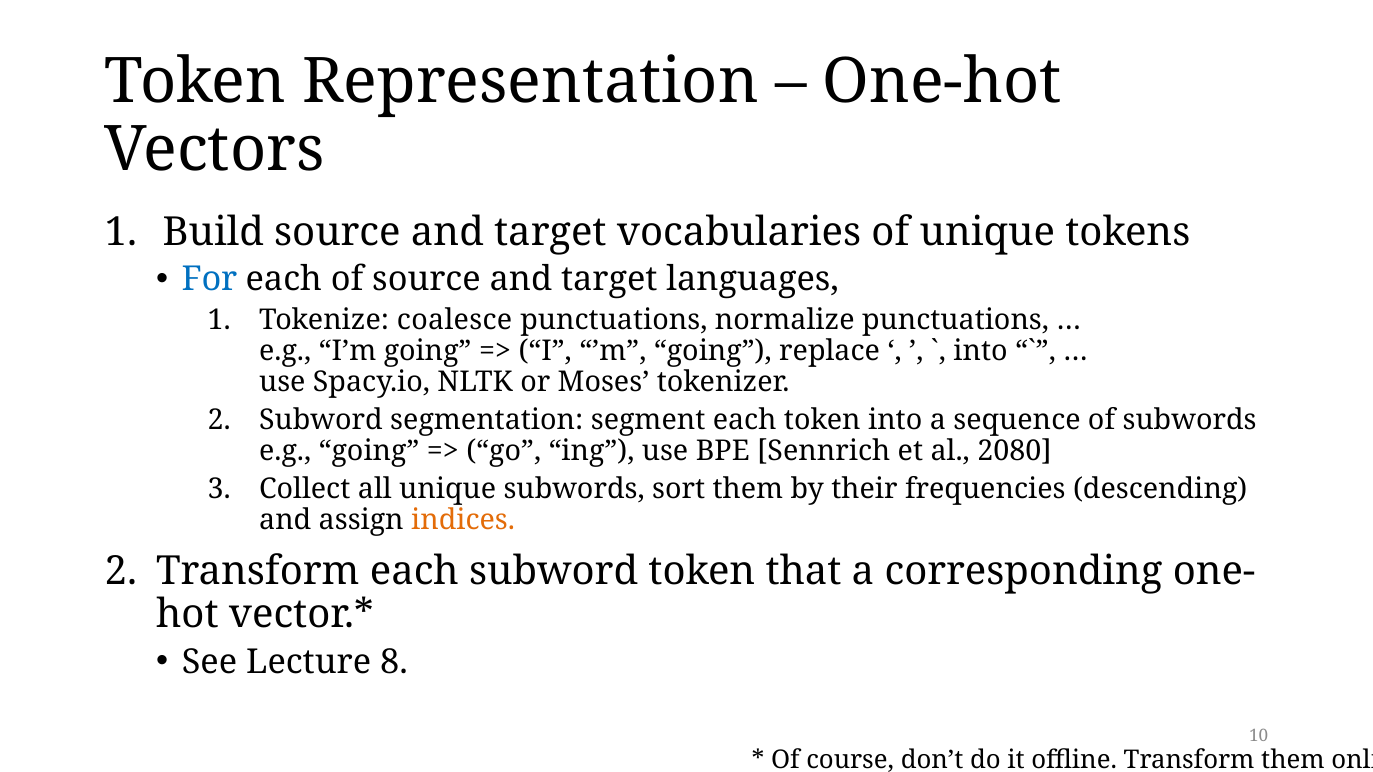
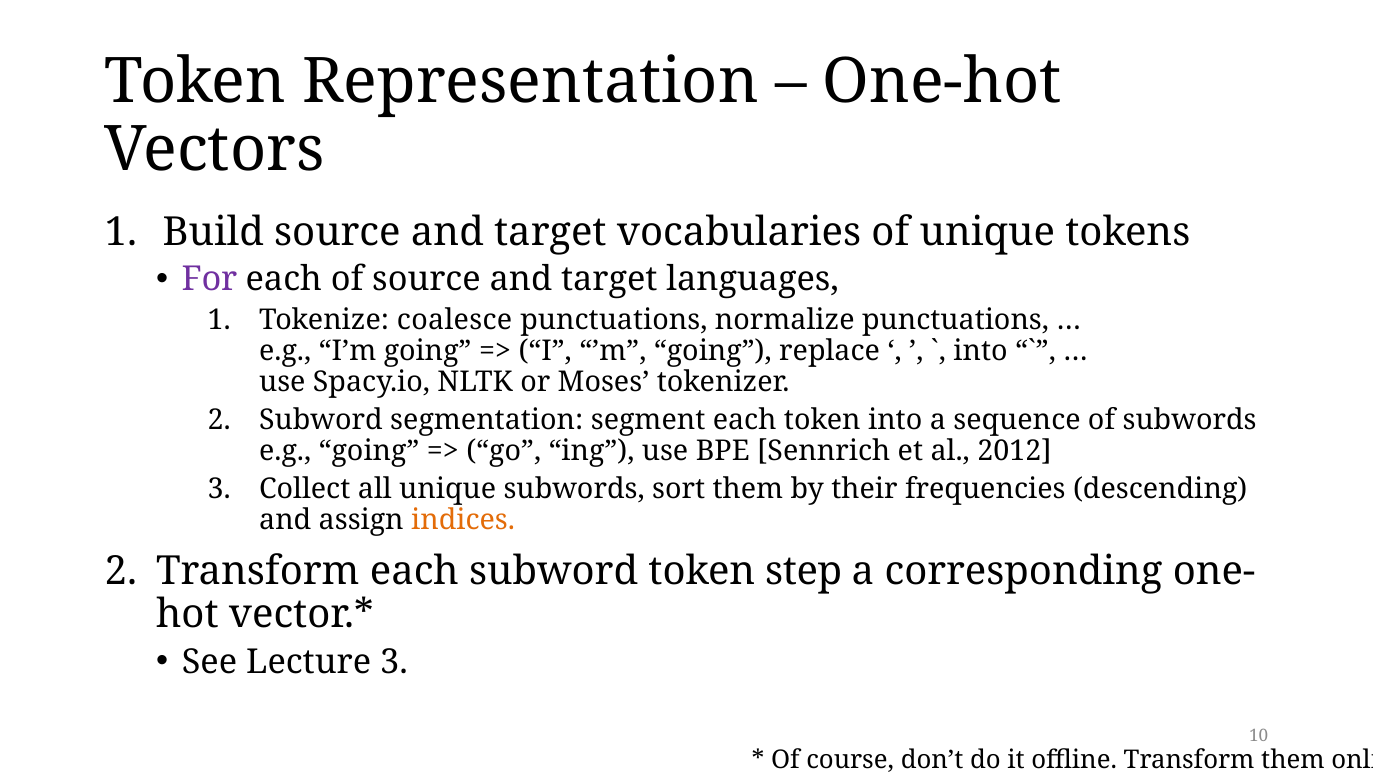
For colour: blue -> purple
2080: 2080 -> 2012
that: that -> step
Lecture 8: 8 -> 3
